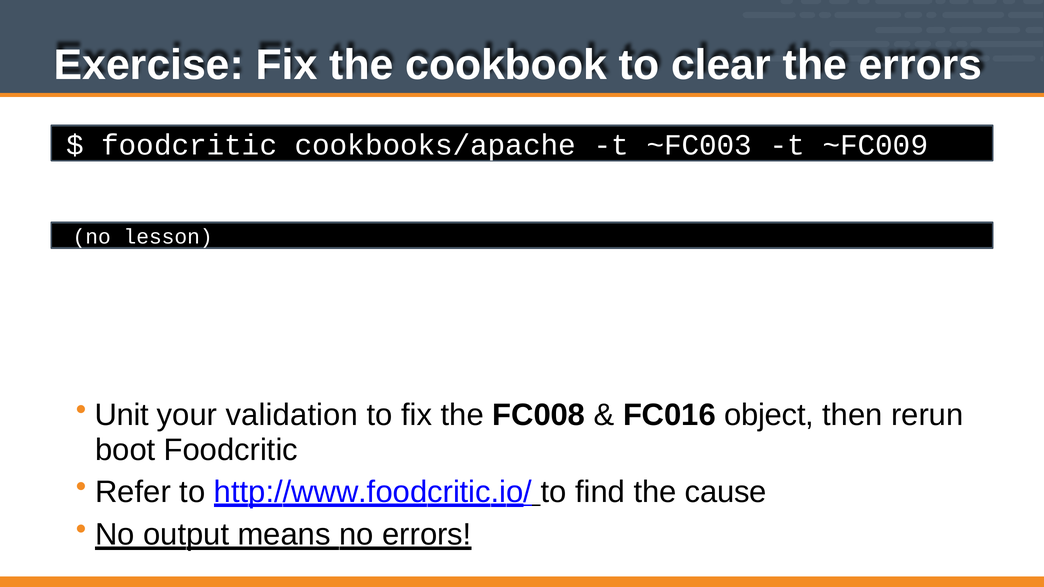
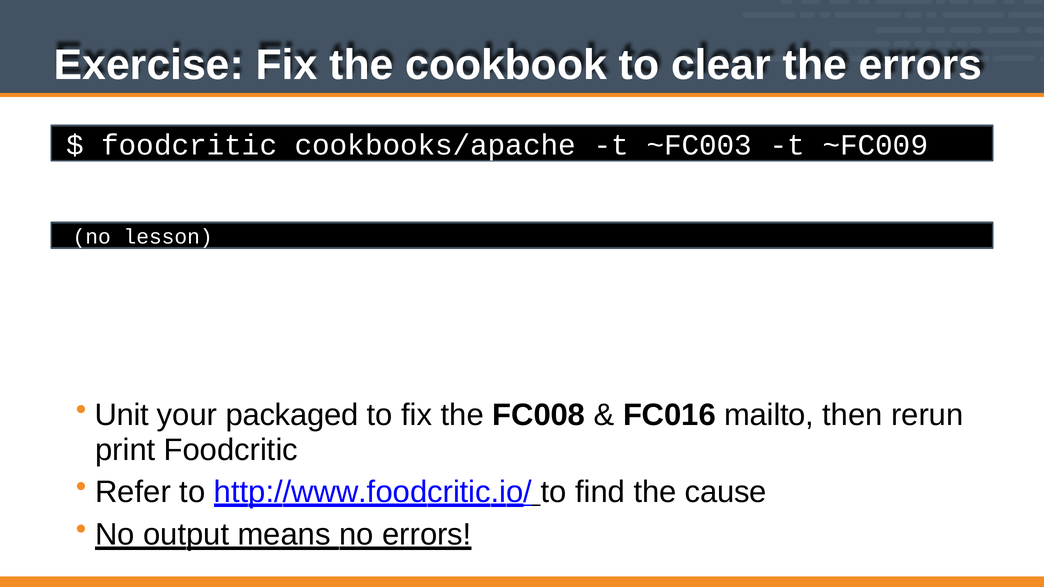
validation: validation -> packaged
object: object -> mailto
boot: boot -> print
